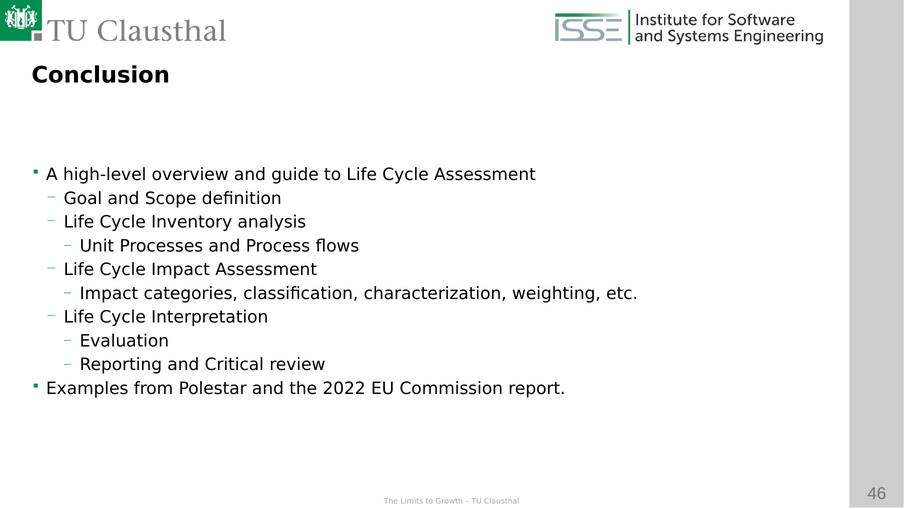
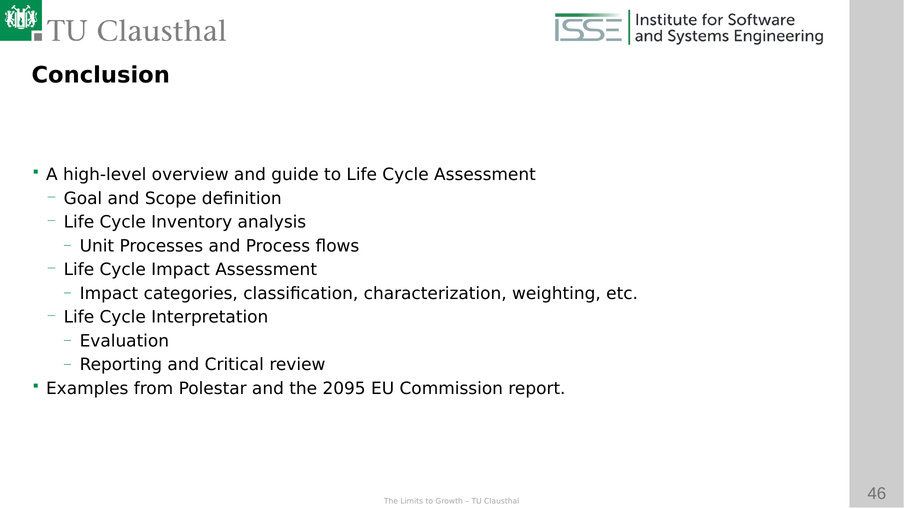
2022: 2022 -> 2095
